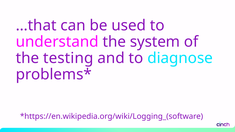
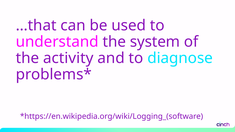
testing: testing -> activity
